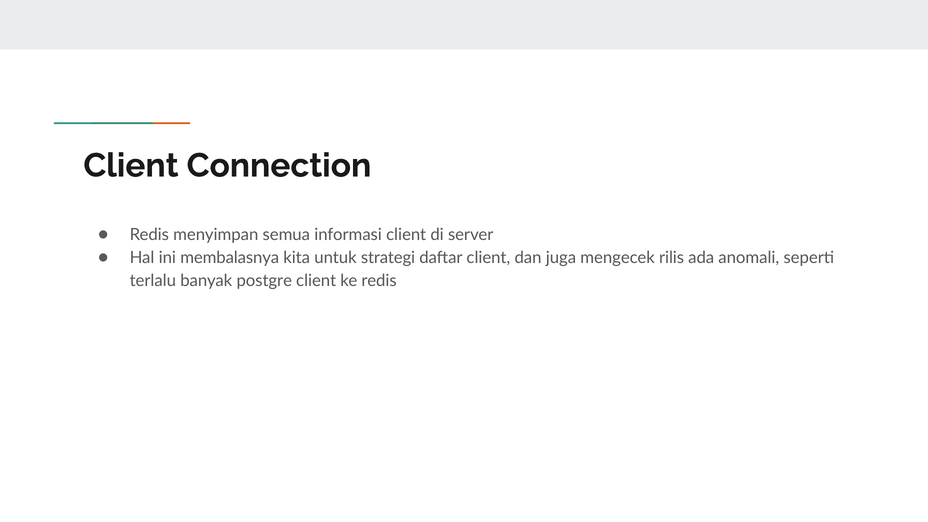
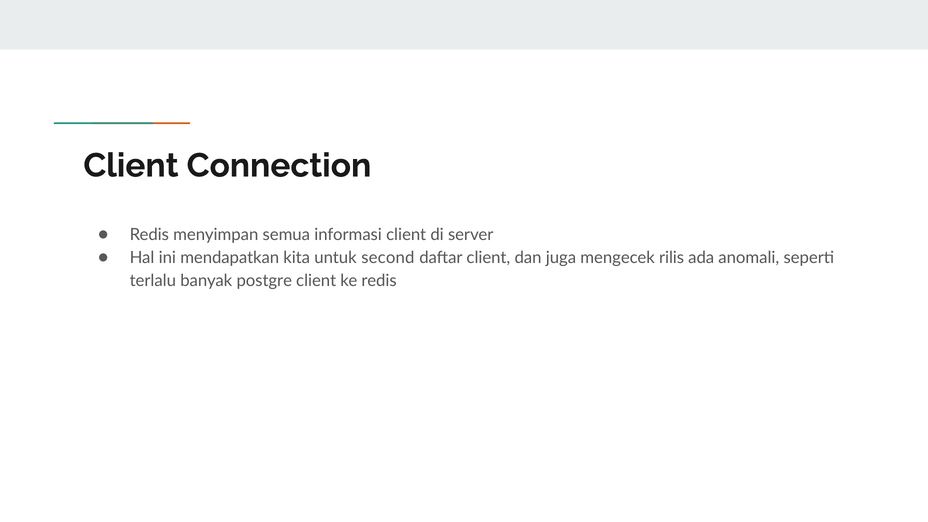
membalasnya: membalasnya -> mendapatkan
strategi: strategi -> second
